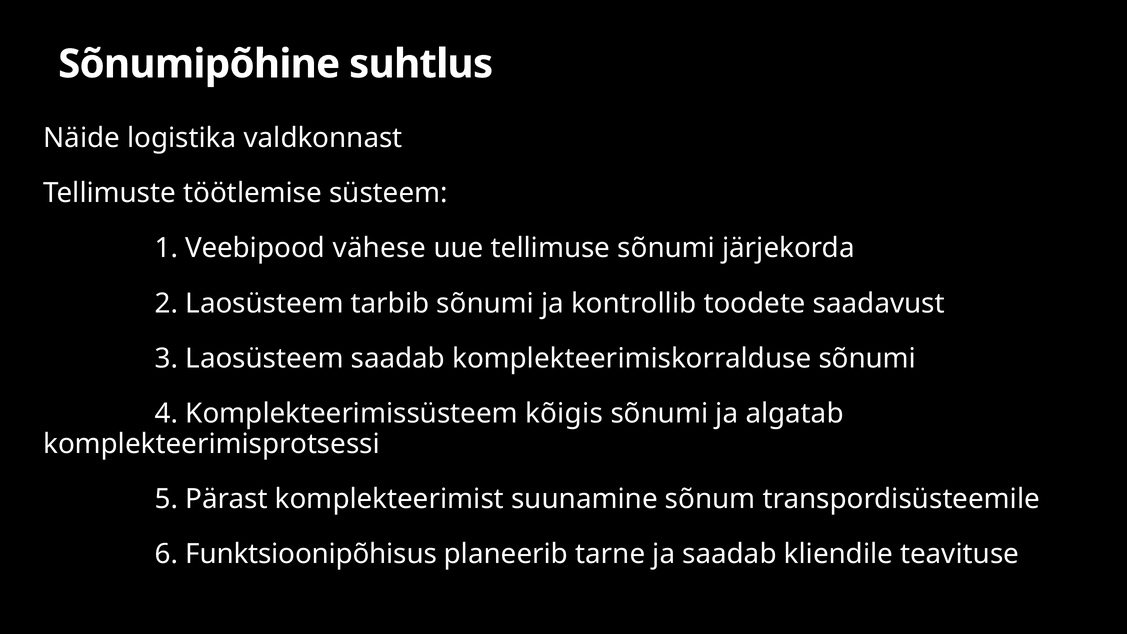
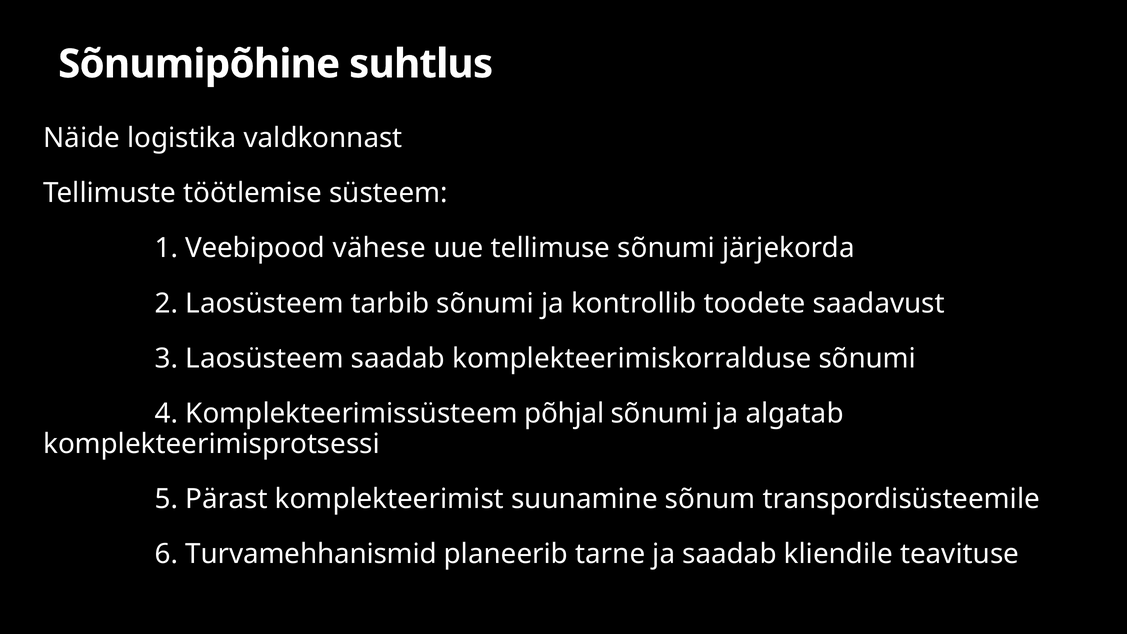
kõigis: kõigis -> põhjal
Funktsioonipõhisus: Funktsioonipõhisus -> Turvamehhanismid
